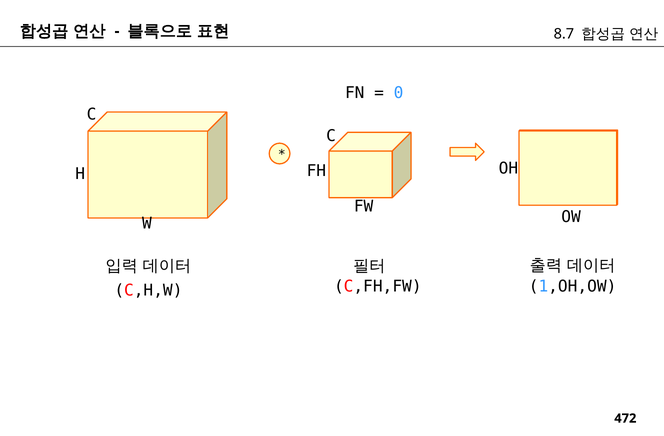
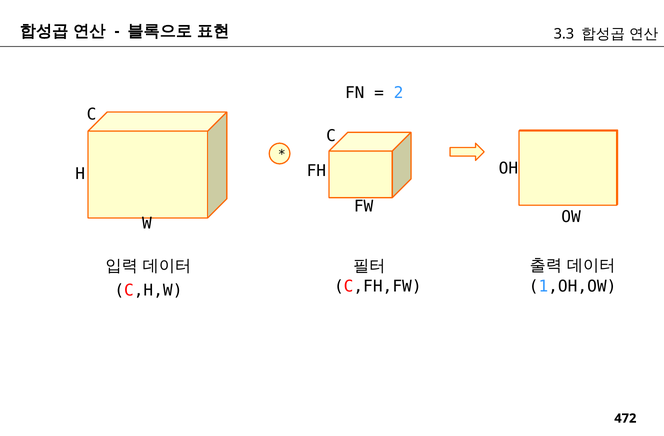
8.7: 8.7 -> 3.3
0: 0 -> 2
